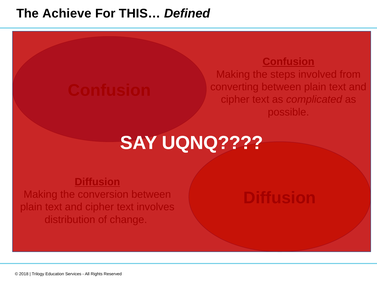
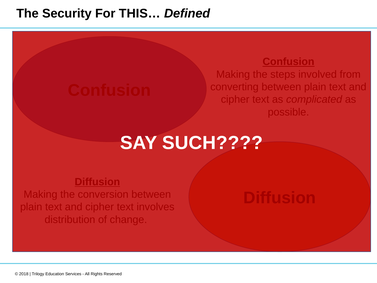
Achieve: Achieve -> Security
UQNQ: UQNQ -> SUCH
